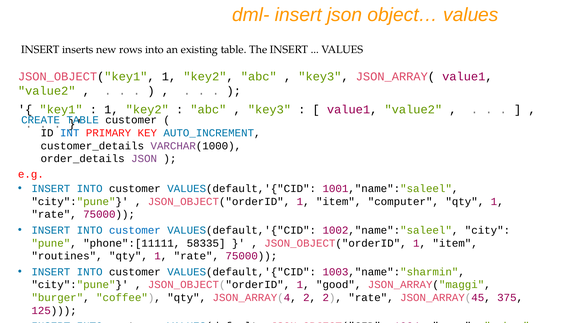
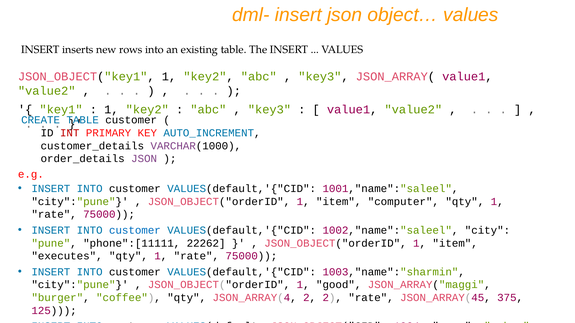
INT colour: blue -> red
58335: 58335 -> 22262
routines: routines -> executes
